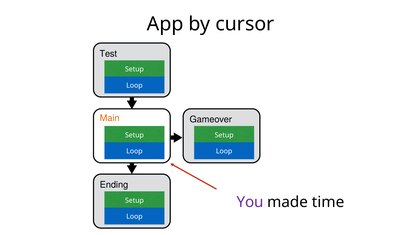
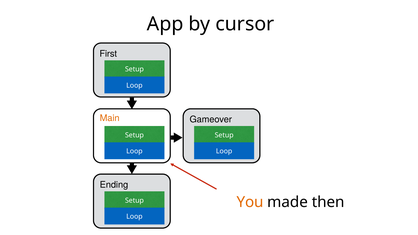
Test: Test -> First
You colour: purple -> orange
time: time -> then
